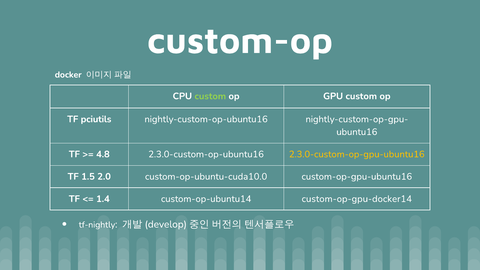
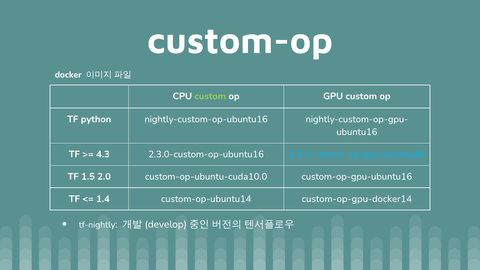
pciutils: pciutils -> python
4.8: 4.8 -> 4.3
2.3.0-custom-op-gpu-ubuntu16 colour: yellow -> light blue
